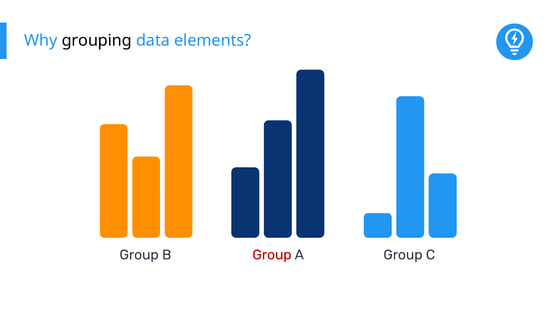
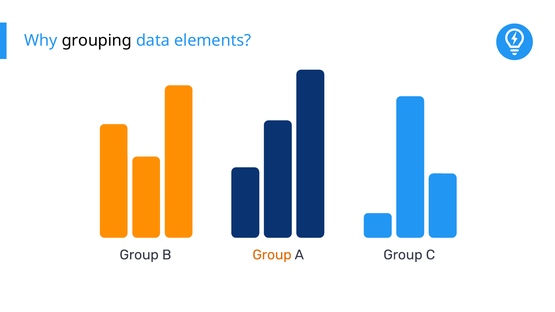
Group at (272, 255) colour: red -> orange
